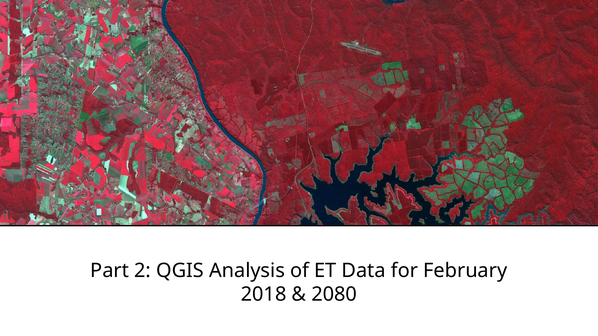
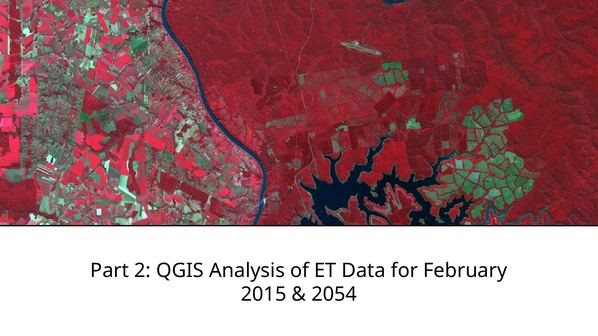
2018: 2018 -> 2015
2080: 2080 -> 2054
